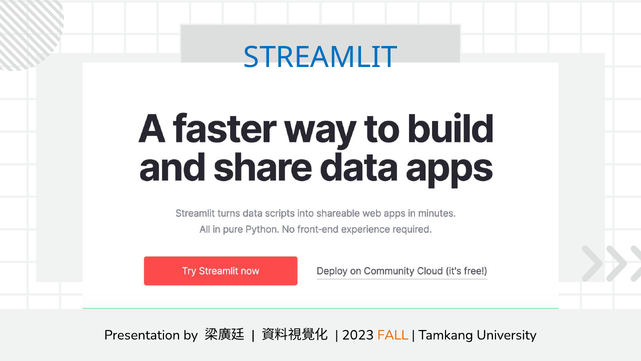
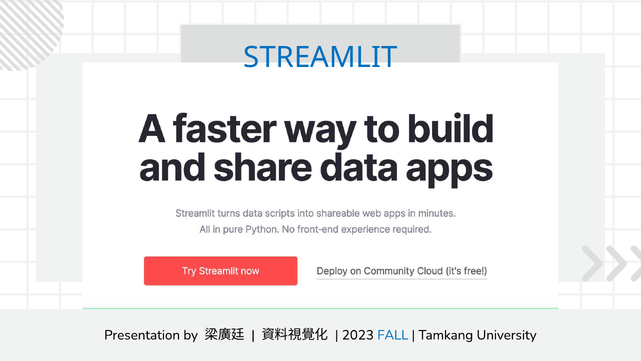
FALL colour: orange -> blue
